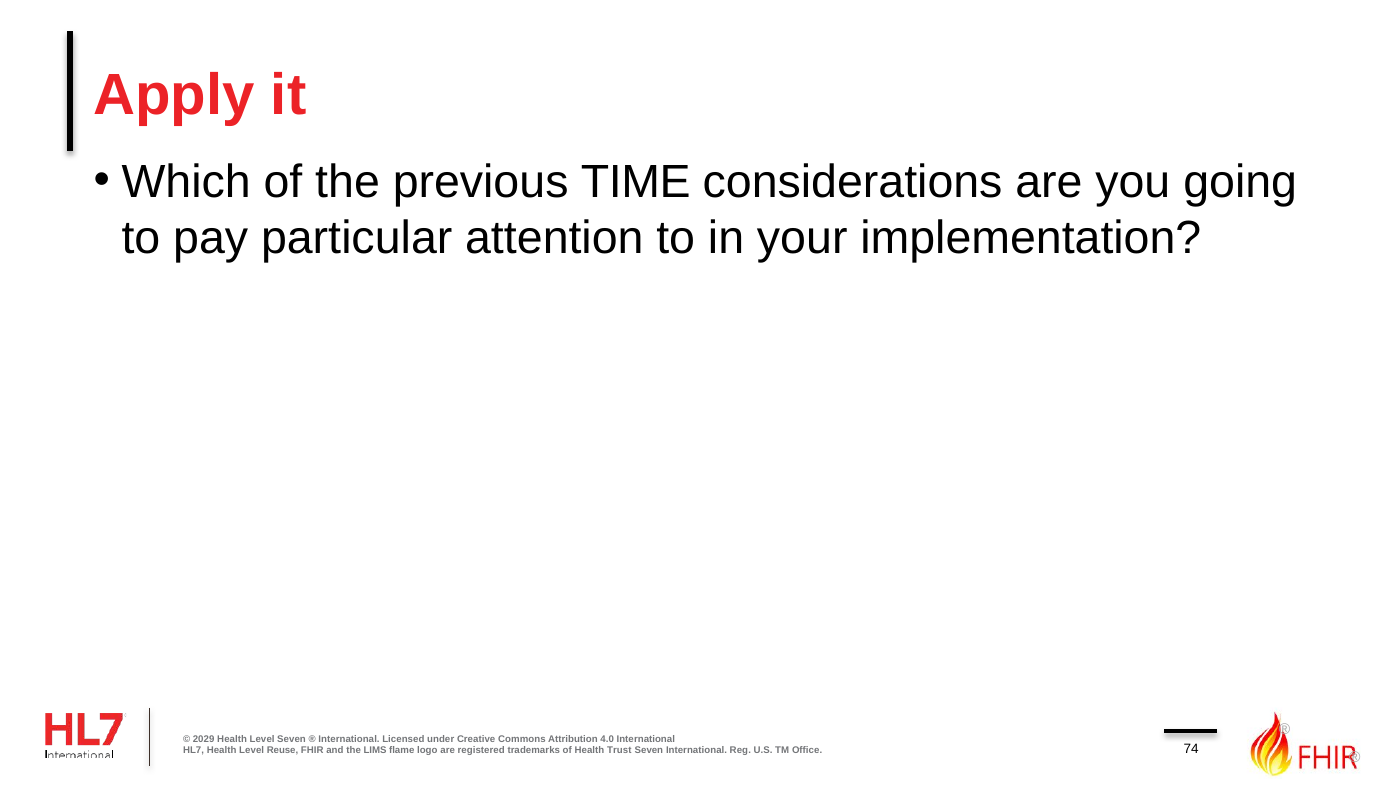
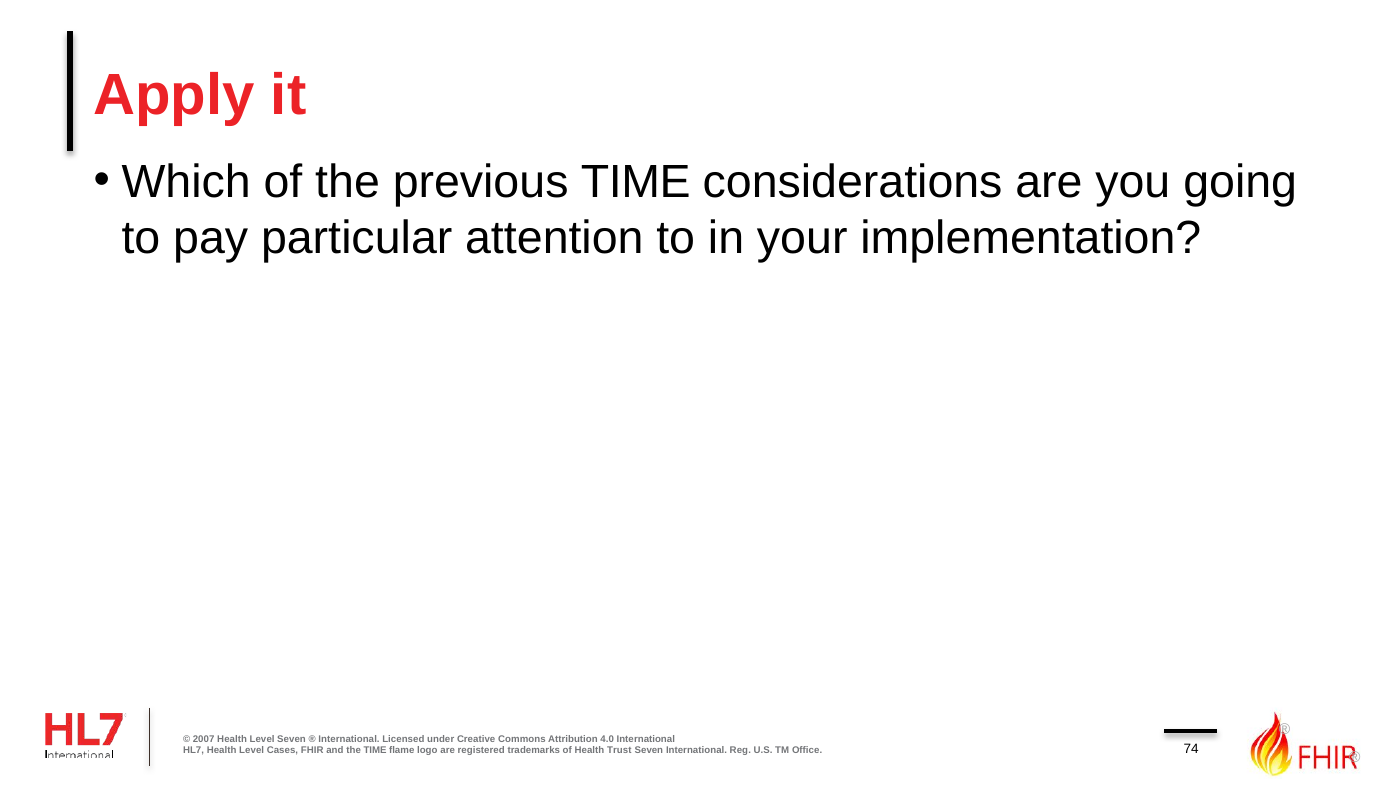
2029: 2029 -> 2007
Reuse: Reuse -> Cases
the LIMS: LIMS -> TIME
